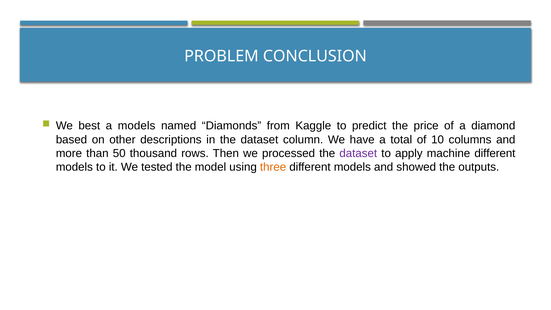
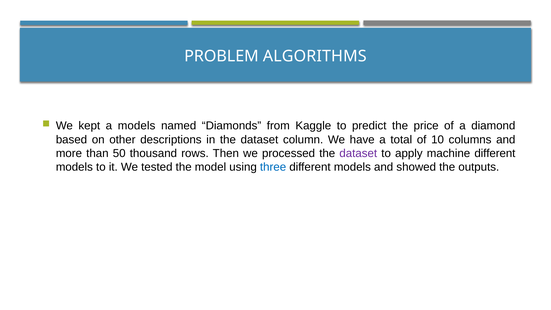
CONCLUSION: CONCLUSION -> ALGORITHMS
best: best -> kept
three colour: orange -> blue
